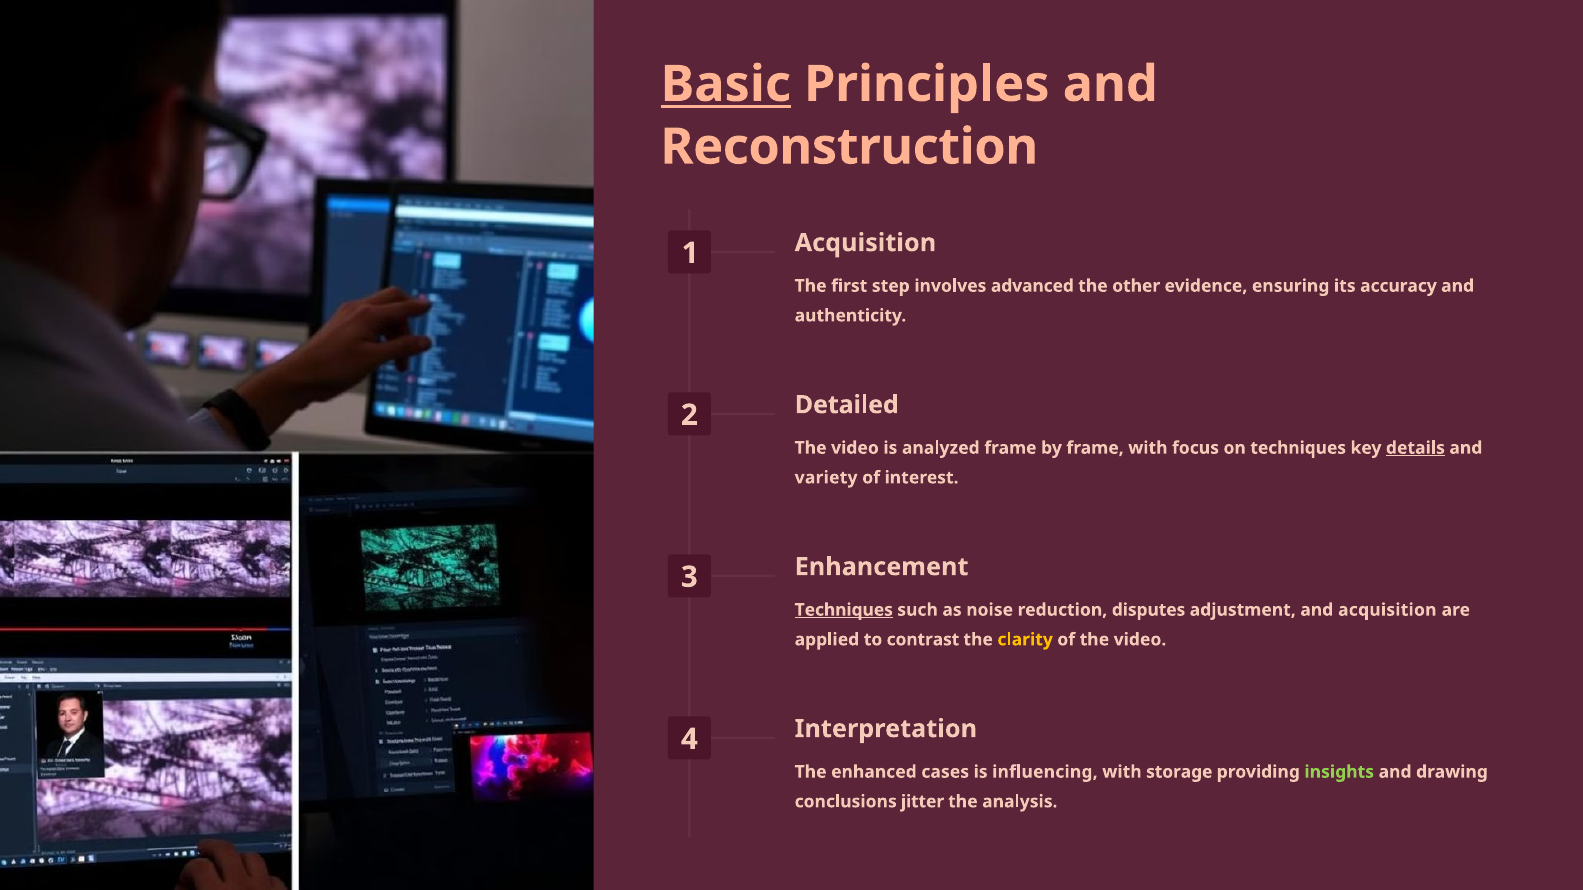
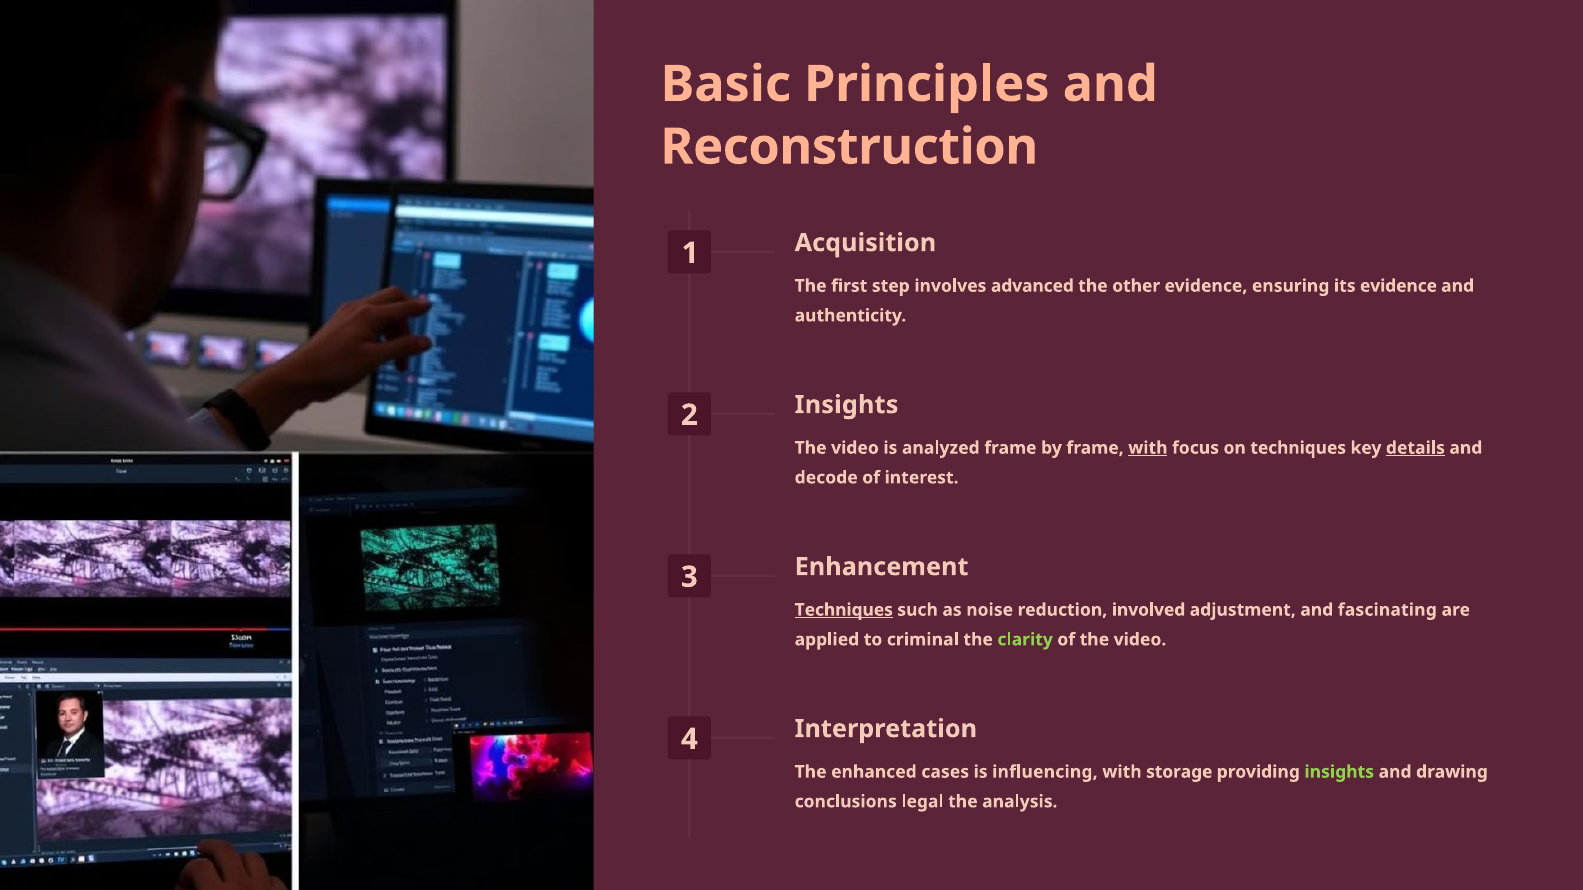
Basic underline: present -> none
its accuracy: accuracy -> evidence
2 Detailed: Detailed -> Insights
with at (1148, 448) underline: none -> present
variety: variety -> decode
disputes: disputes -> involved
and acquisition: acquisition -> fascinating
contrast: contrast -> criminal
clarity colour: yellow -> light green
jitter: jitter -> legal
